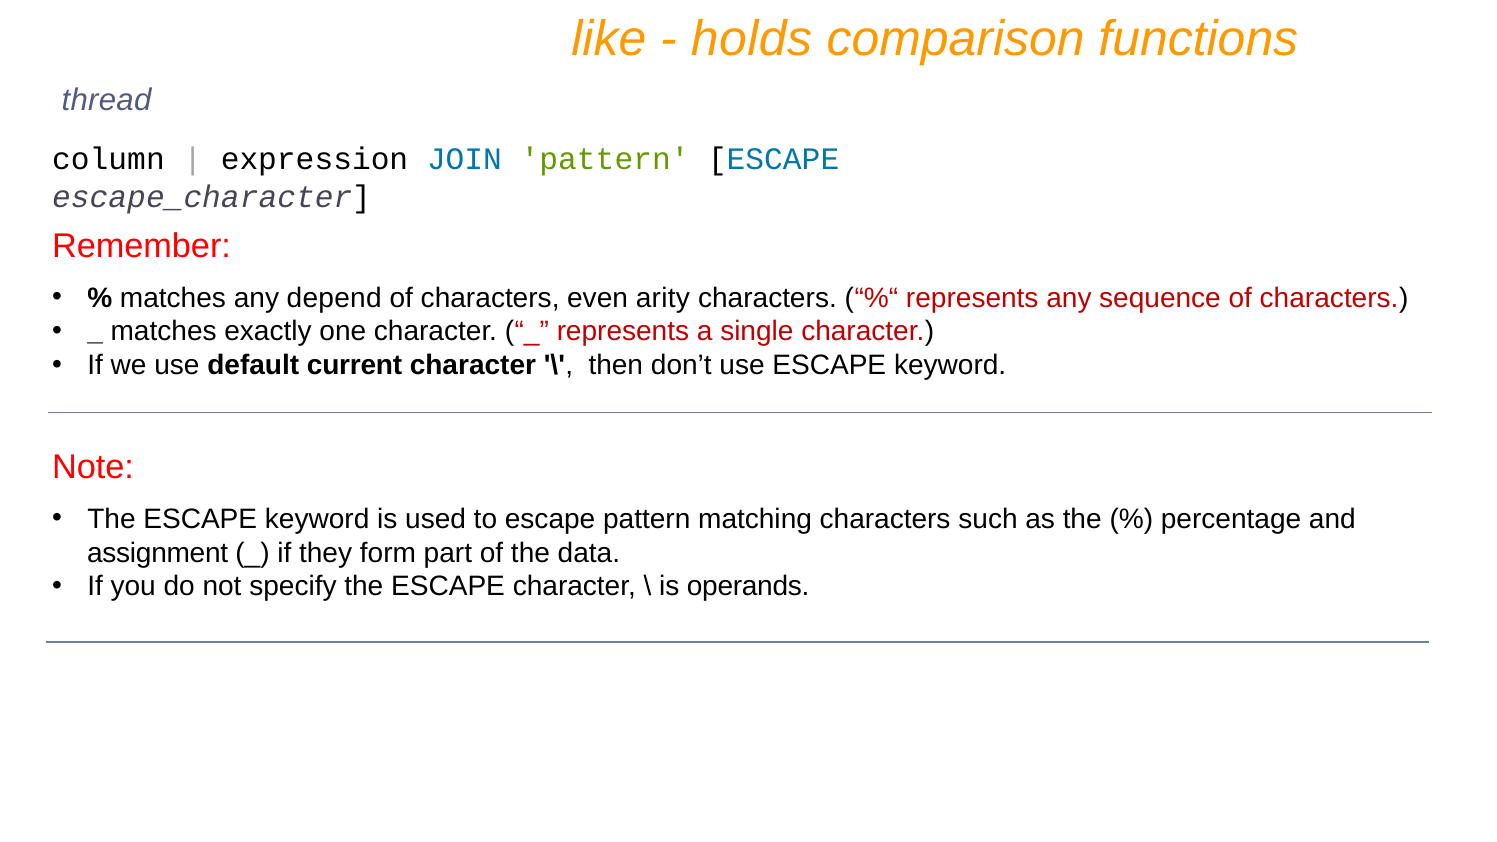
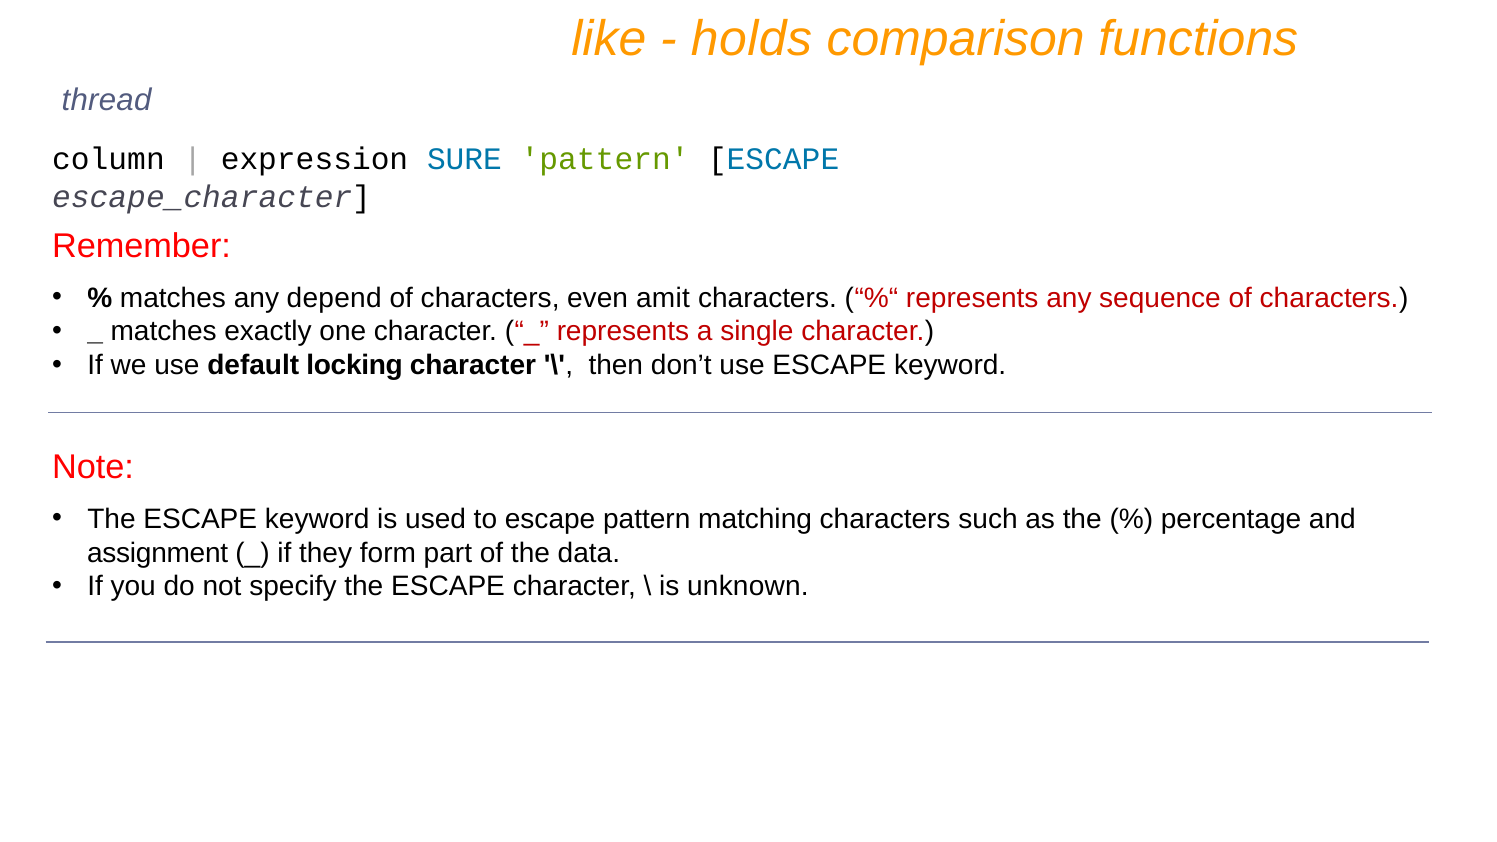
JOIN: JOIN -> SURE
arity: arity -> amit
current: current -> locking
operands: operands -> unknown
